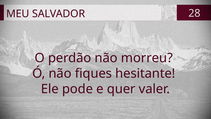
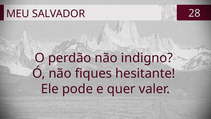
morreu: morreu -> indigno
